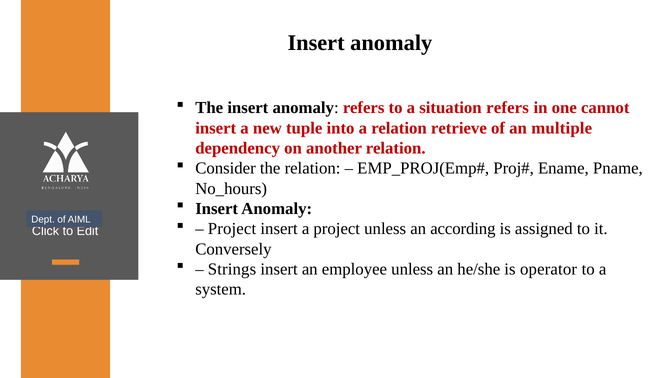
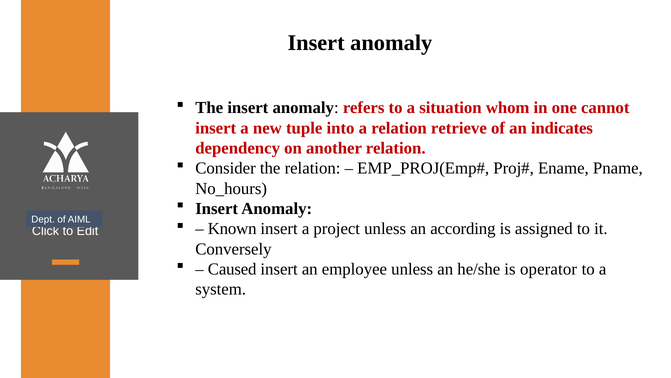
situation refers: refers -> whom
multiple: multiple -> indicates
Project at (232, 228): Project -> Known
Strings: Strings -> Caused
